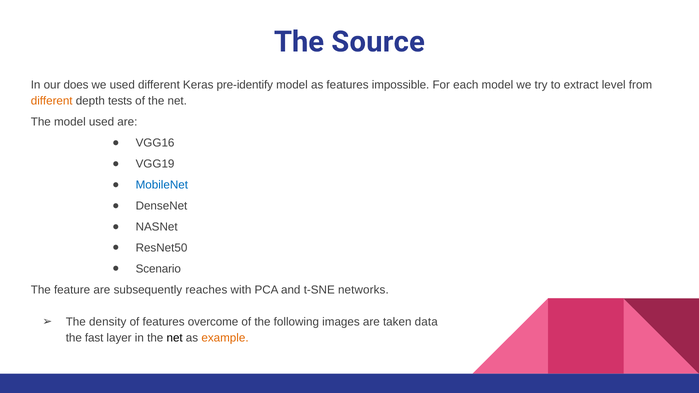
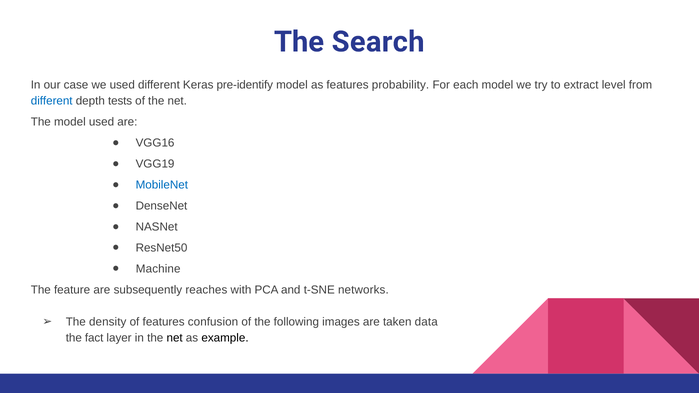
Source: Source -> Search
does: does -> case
impossible: impossible -> probability
different at (52, 101) colour: orange -> blue
Scenario: Scenario -> Machine
overcome: overcome -> confusion
fast: fast -> fact
example colour: orange -> black
